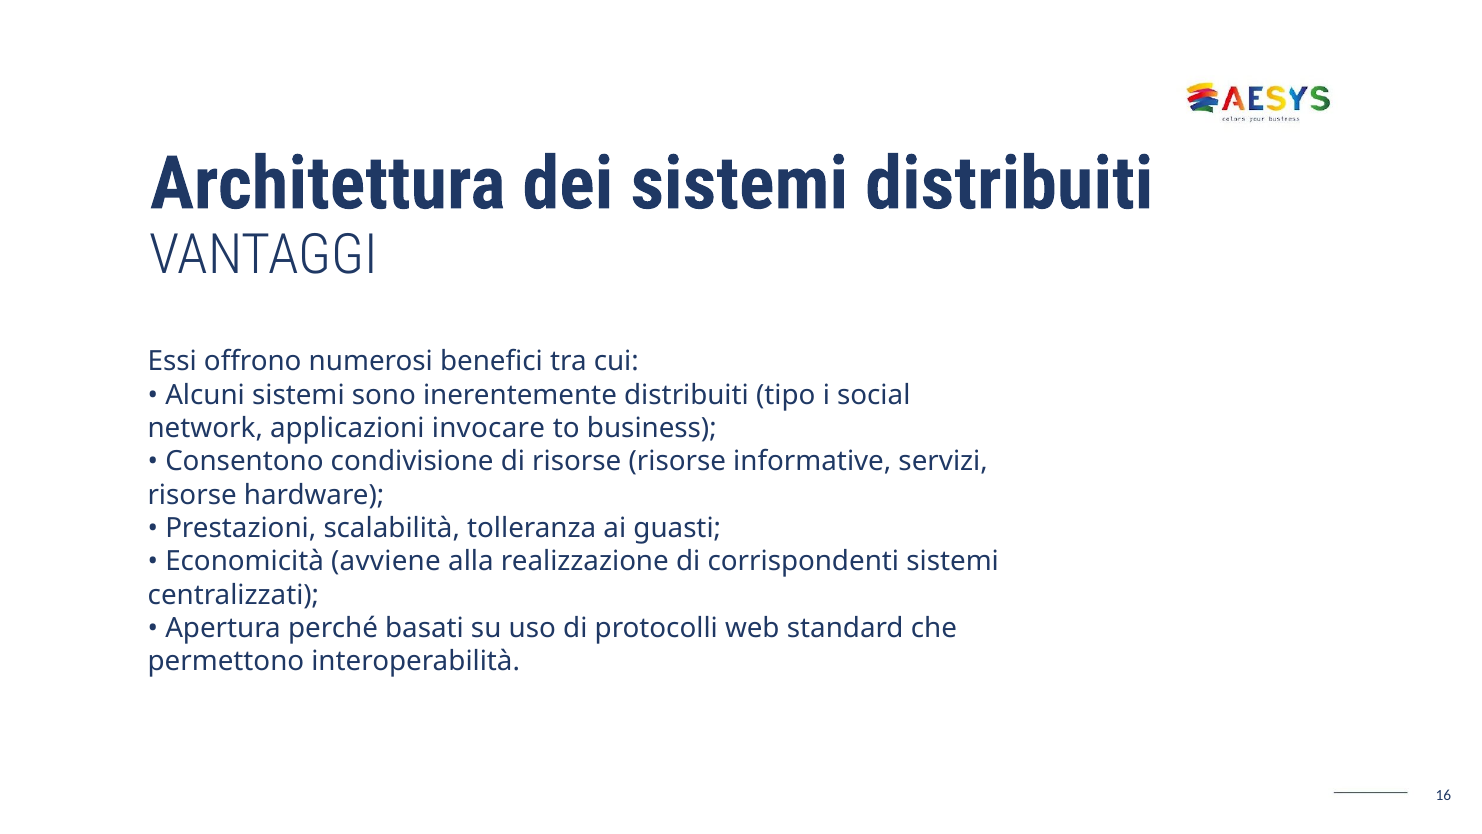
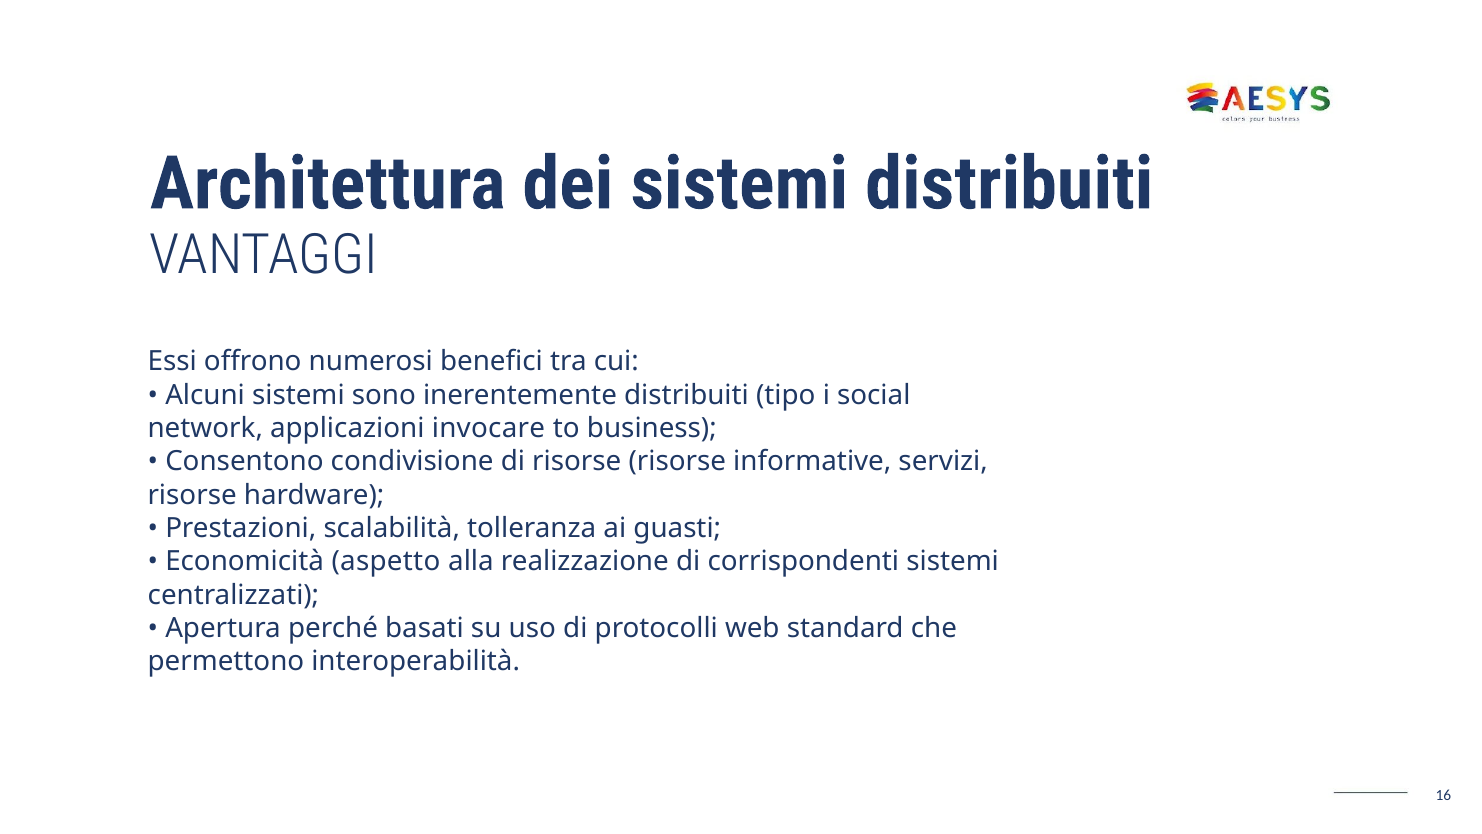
avviene: avviene -> aspetto
